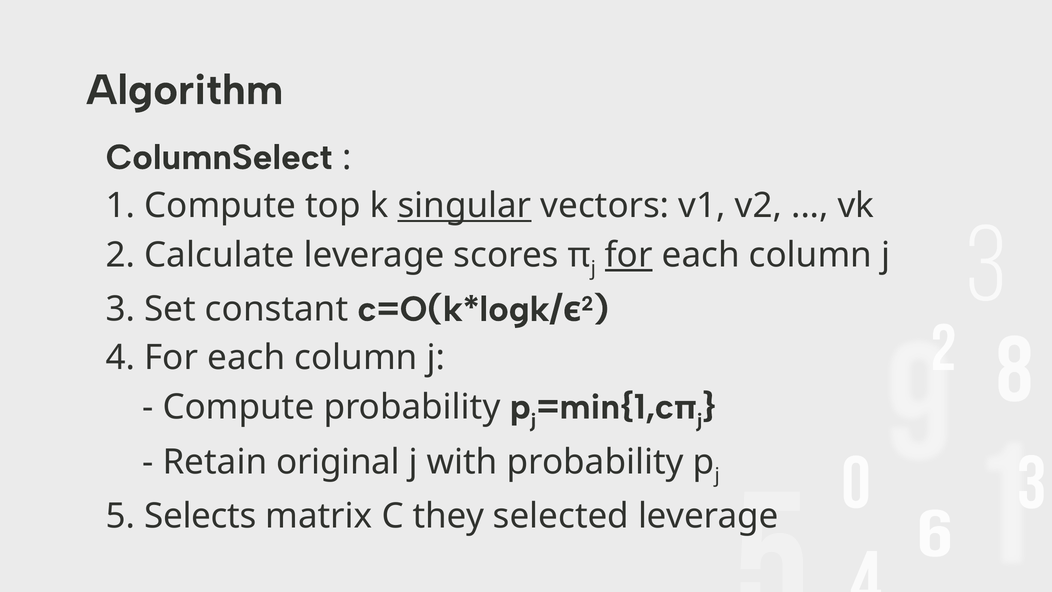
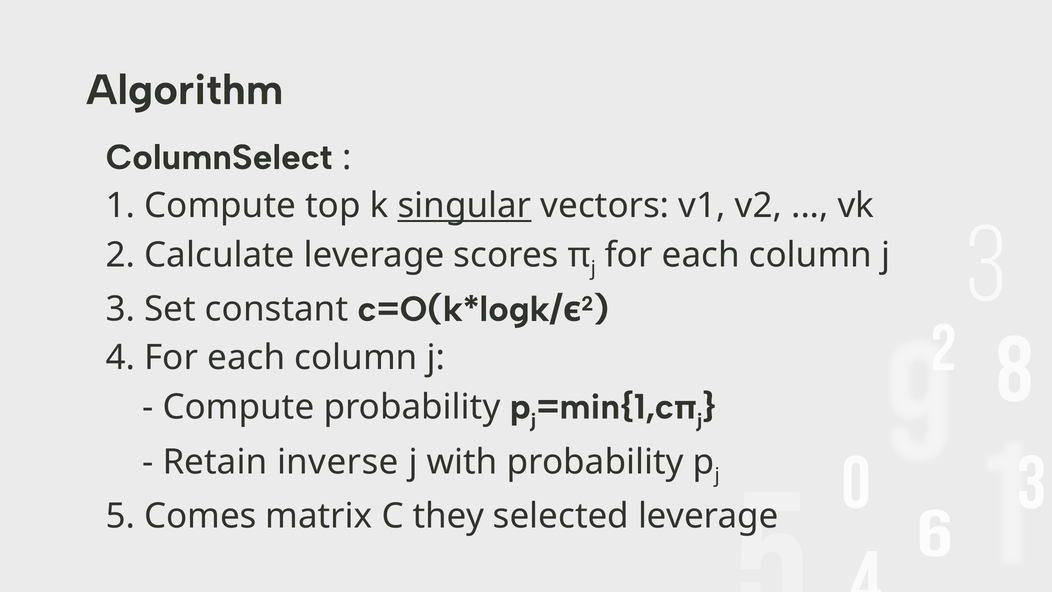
for at (629, 255) underline: present -> none
original: original -> inverse
Selects: Selects -> Comes
